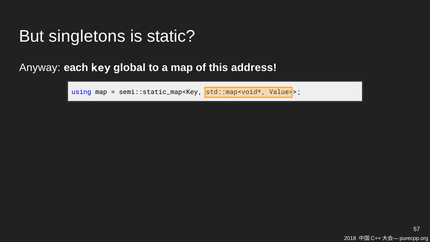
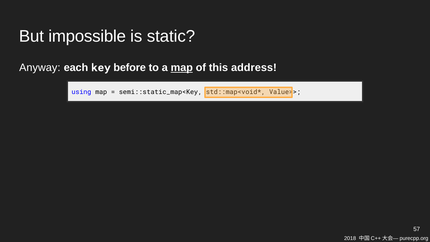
singletons: singletons -> impossible
global: global -> before
map at (182, 68) underline: none -> present
